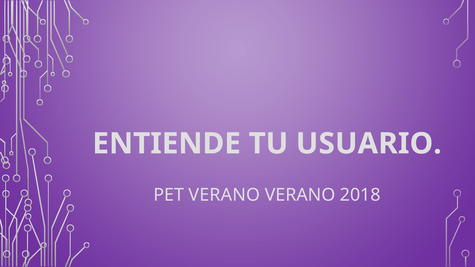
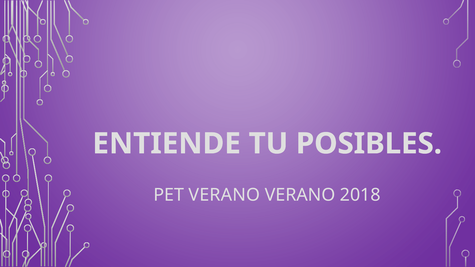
USUARIO: USUARIO -> POSIBLES
